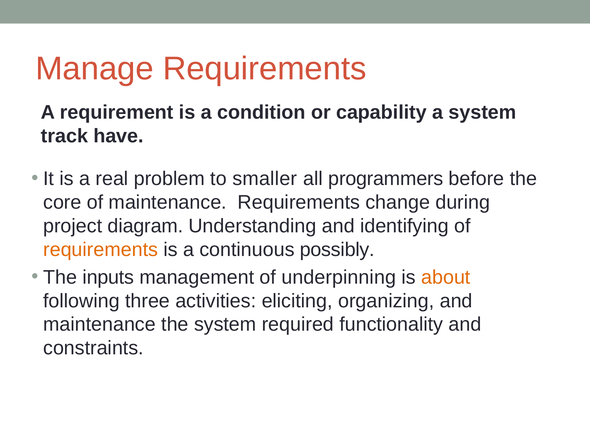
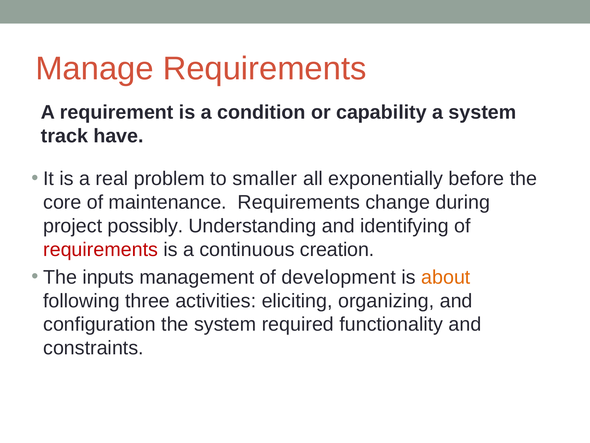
programmers: programmers -> exponentially
diagram: diagram -> possibly
requirements at (101, 249) colour: orange -> red
possibly: possibly -> creation
underpinning: underpinning -> development
maintenance at (99, 324): maintenance -> configuration
